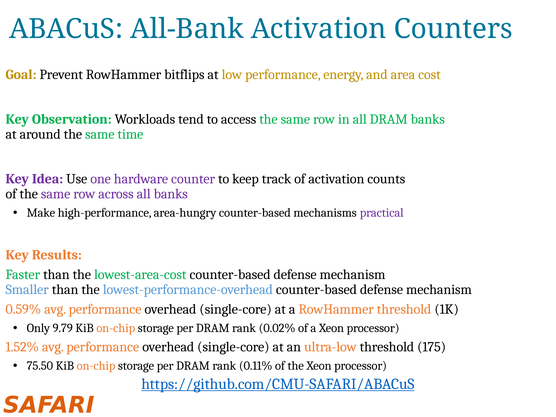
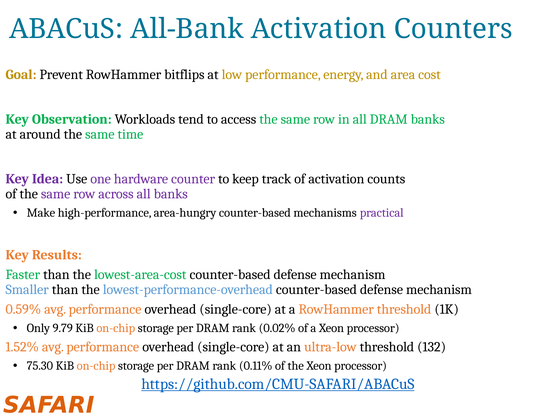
175: 175 -> 132
75.50: 75.50 -> 75.30
